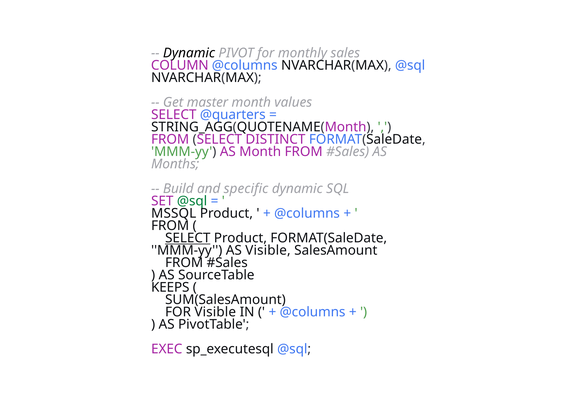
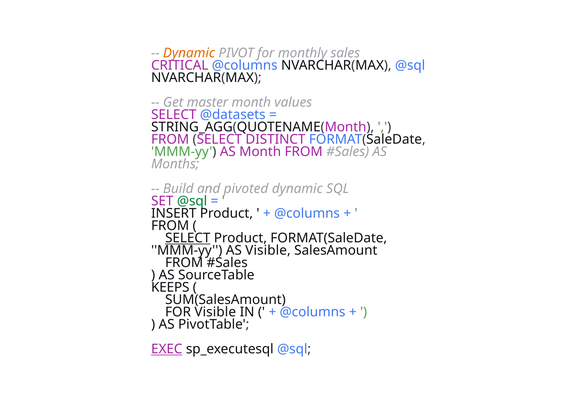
Dynamic at (189, 53) colour: black -> orange
COLUMN: COLUMN -> CRITICAL
@quarters: @quarters -> @datasets
specific: specific -> pivoted
MSSQL: MSSQL -> INSERT
EXEC underline: none -> present
